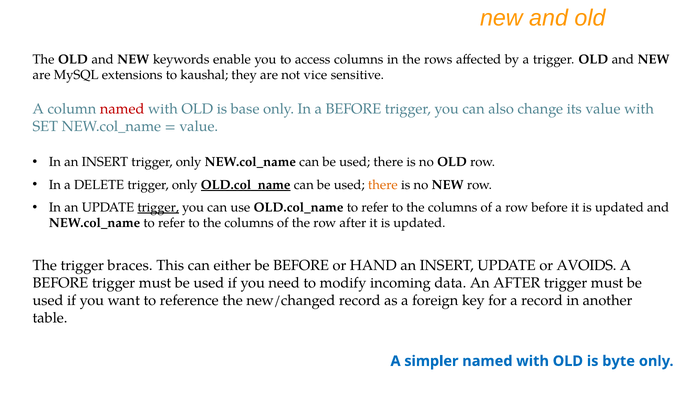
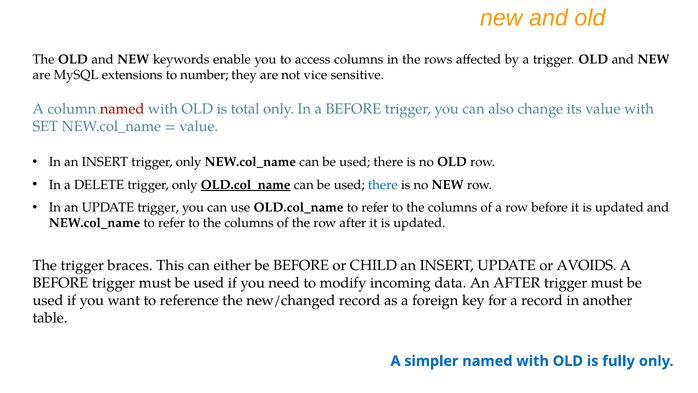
kaushal: kaushal -> number
base: base -> total
there at (383, 185) colour: orange -> blue
trigger at (158, 207) underline: present -> none
HAND: HAND -> CHILD
byte: byte -> fully
